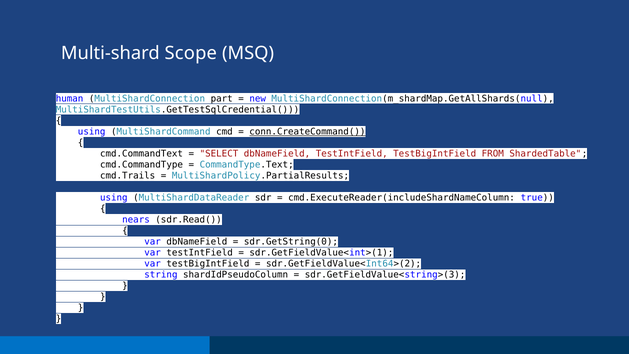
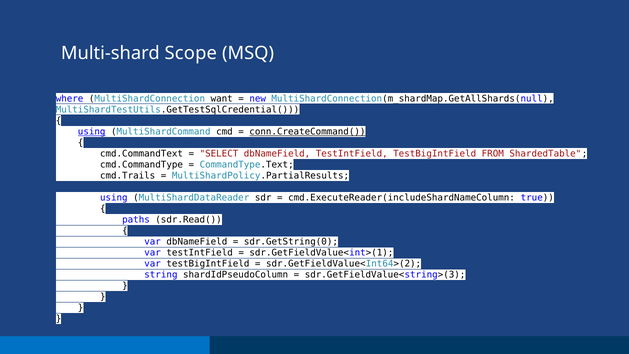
human: human -> where
part: part -> want
using at (92, 132) underline: none -> present
nears: nears -> paths
